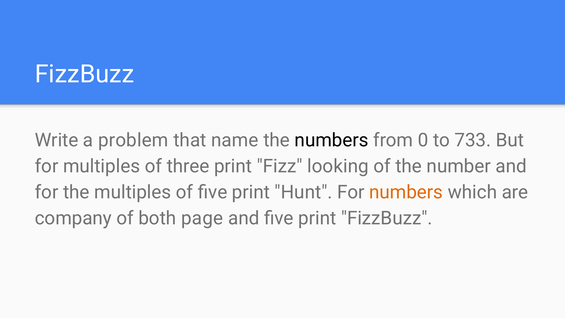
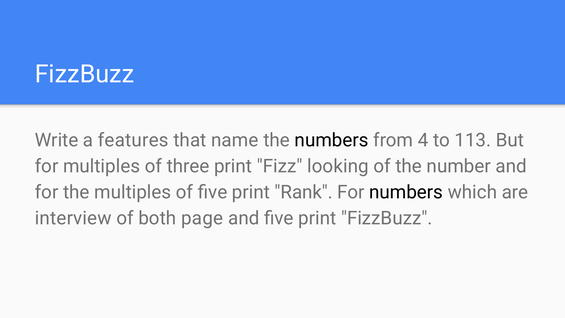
problem: problem -> features
0: 0 -> 4
733: 733 -> 113
Hunt: Hunt -> Rank
numbers at (406, 192) colour: orange -> black
company: company -> interview
